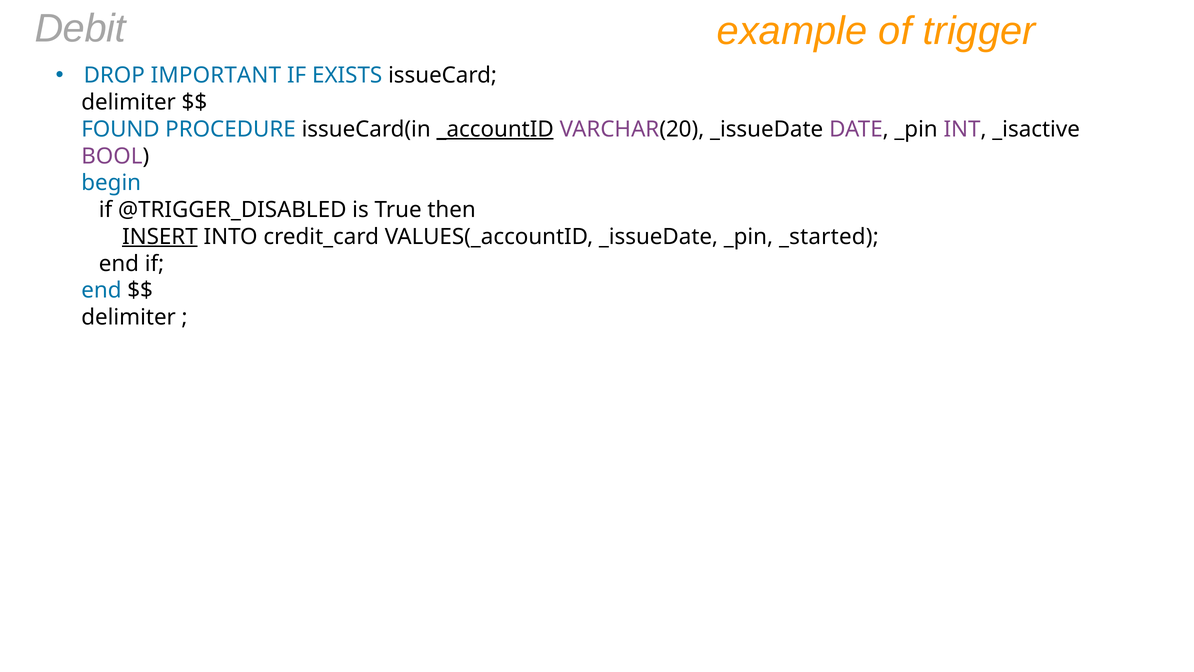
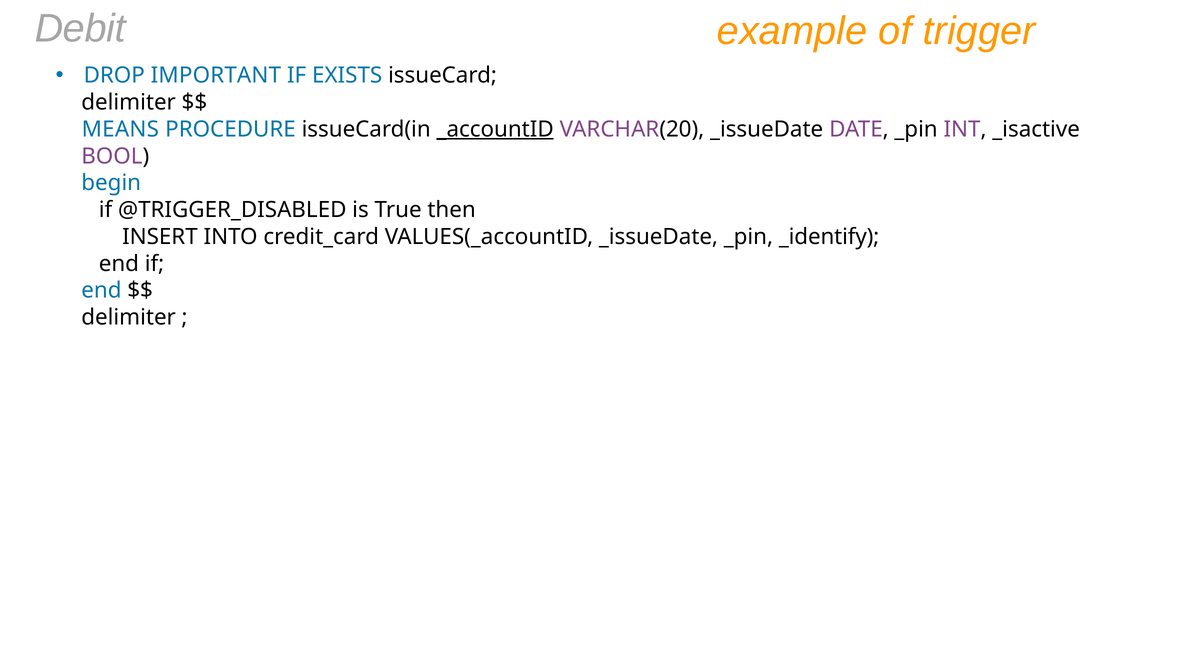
FOUND: FOUND -> MEANS
INSERT underline: present -> none
_started: _started -> _identify
